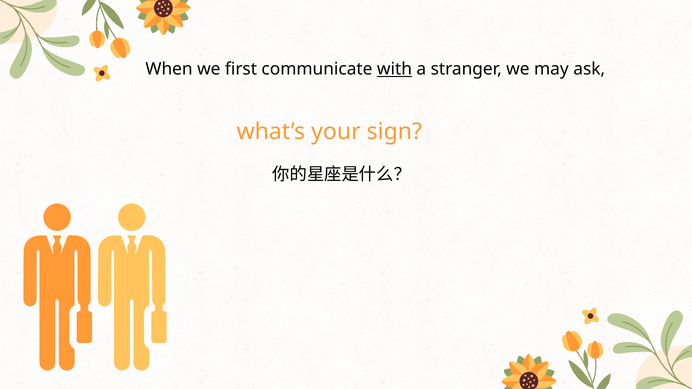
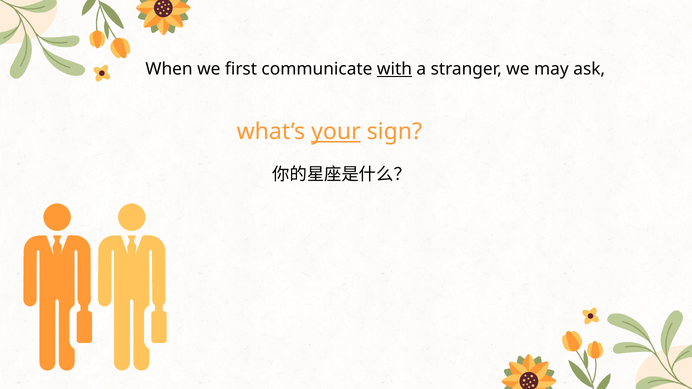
your underline: none -> present
